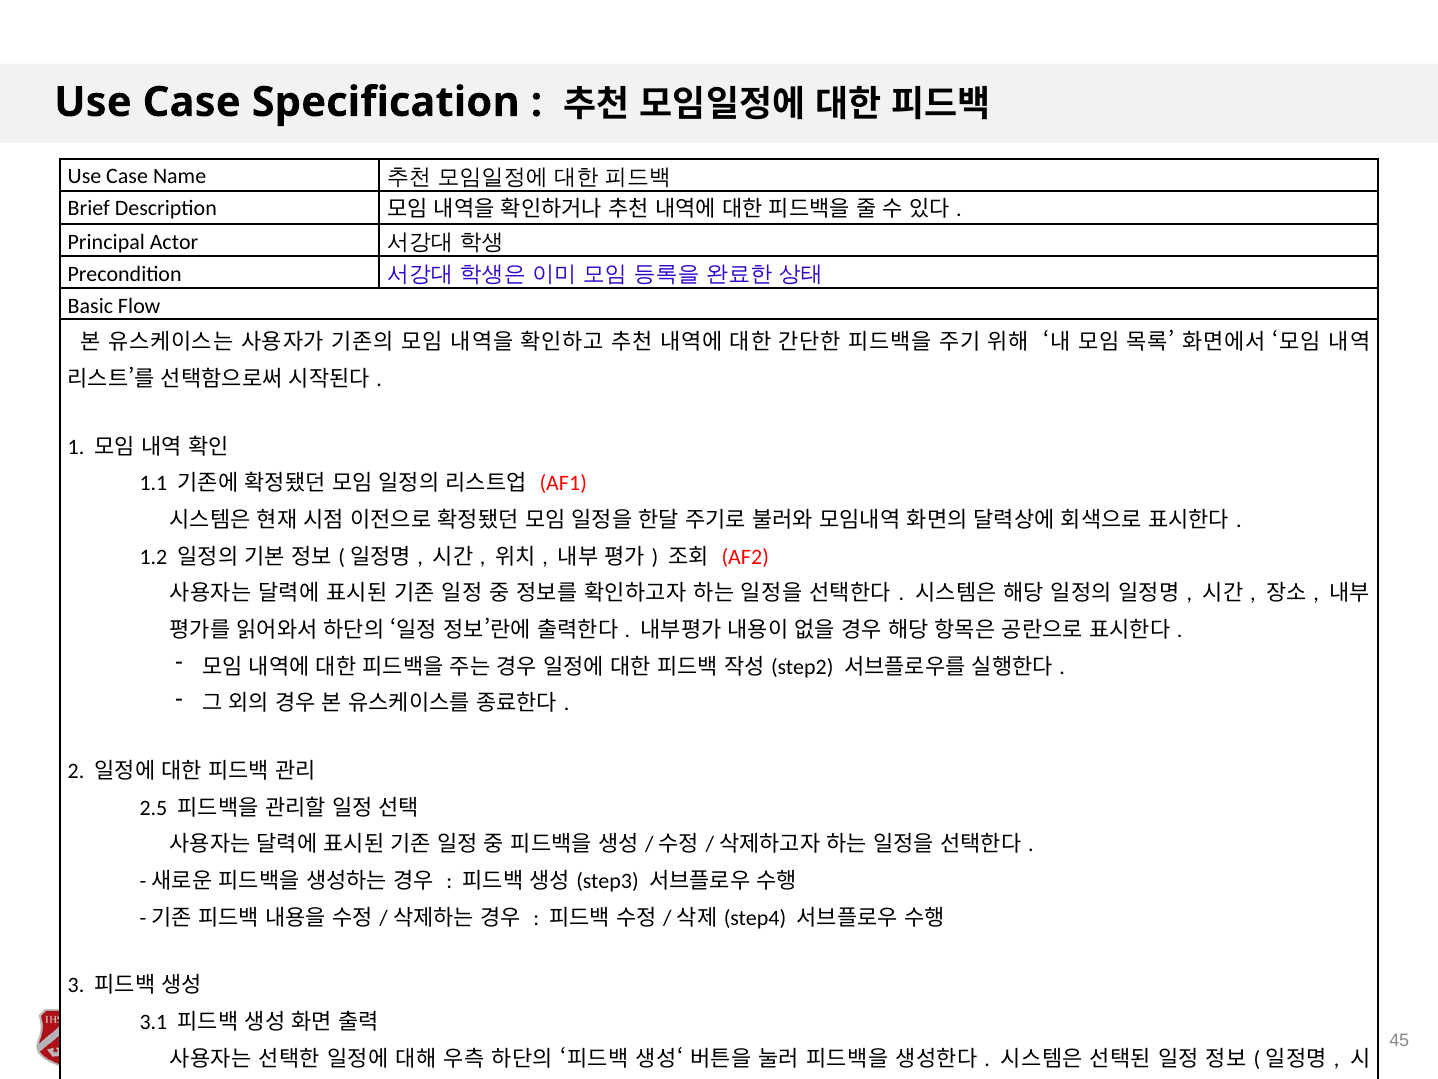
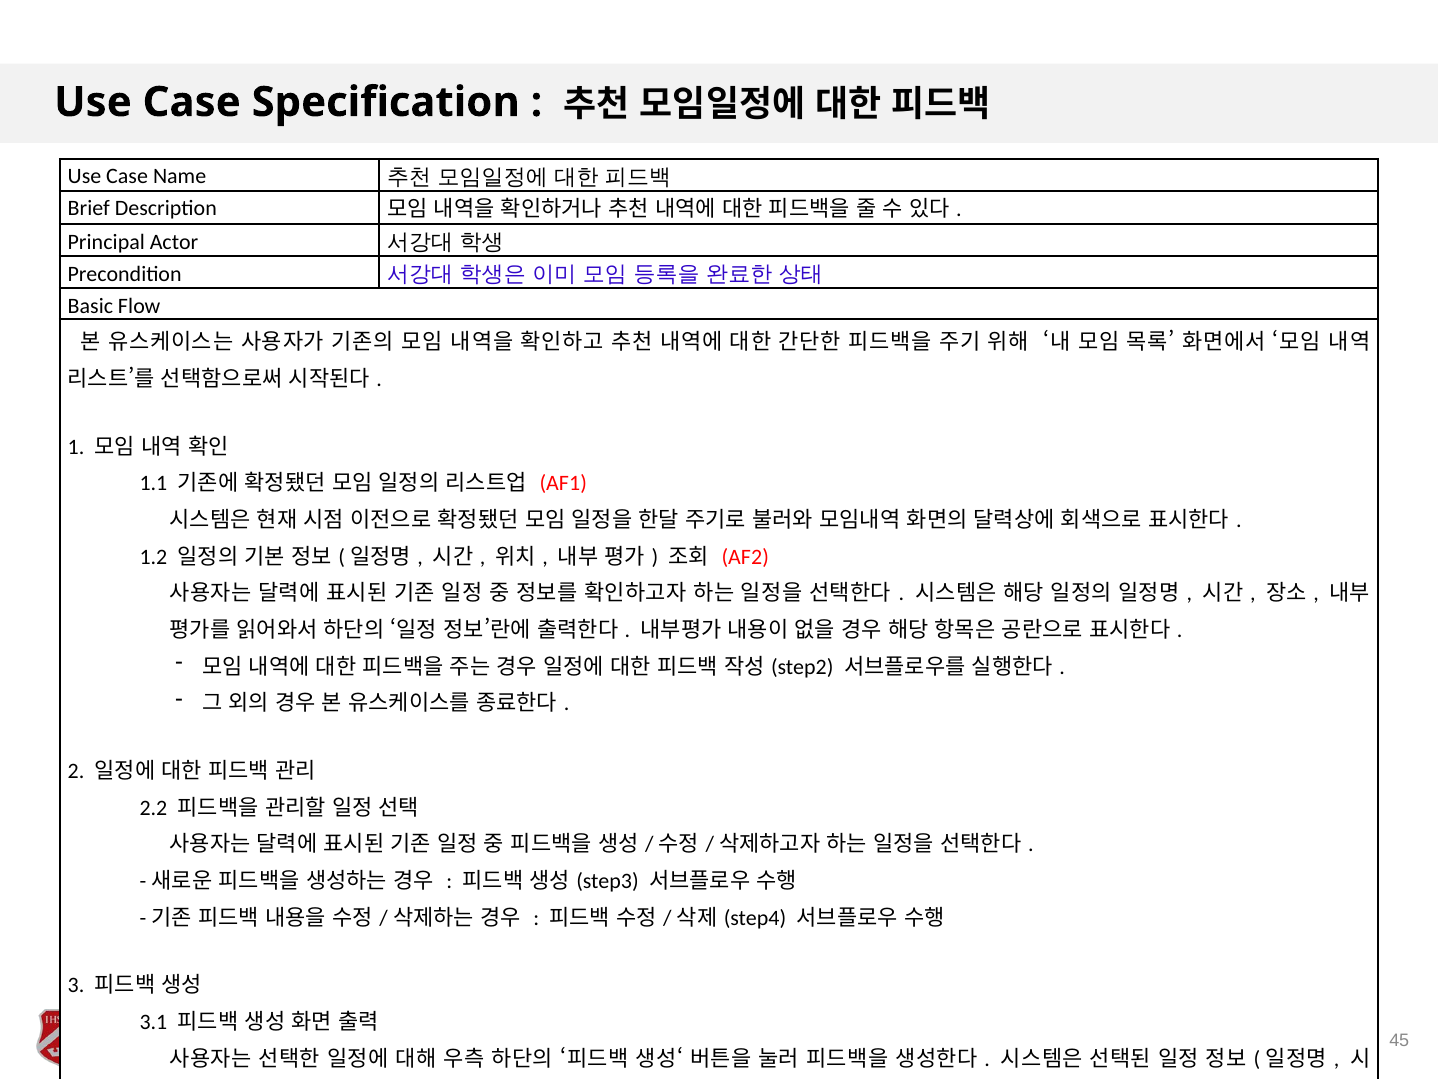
2.5: 2.5 -> 2.2
